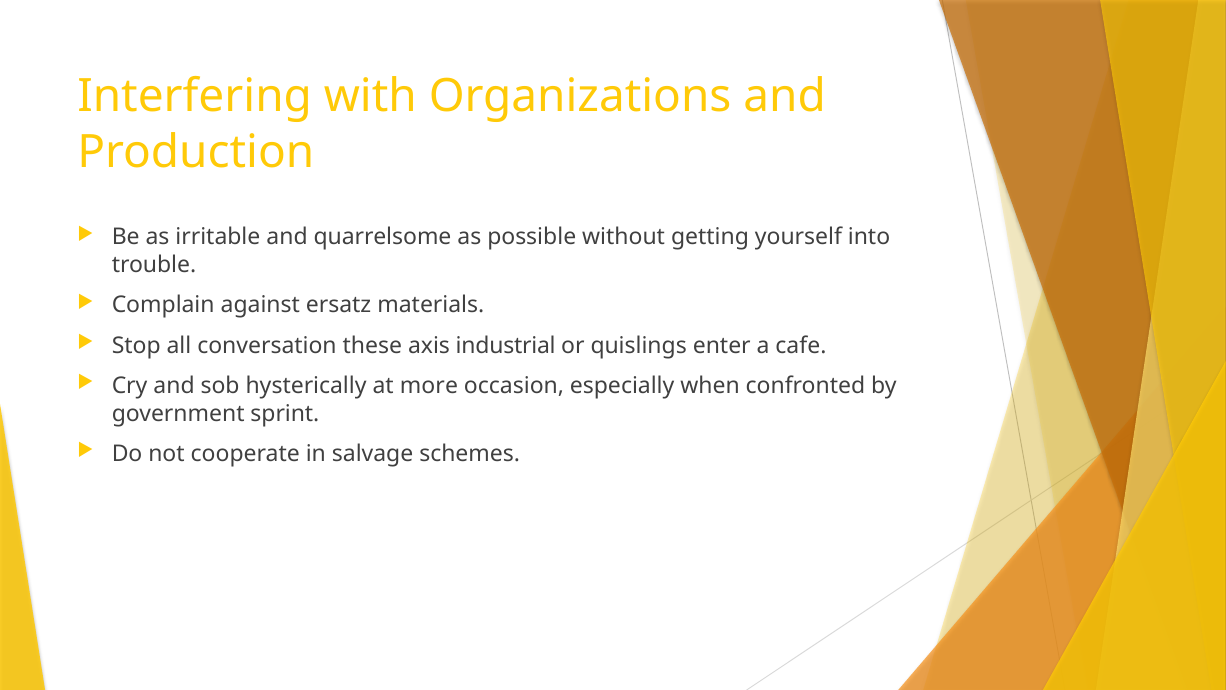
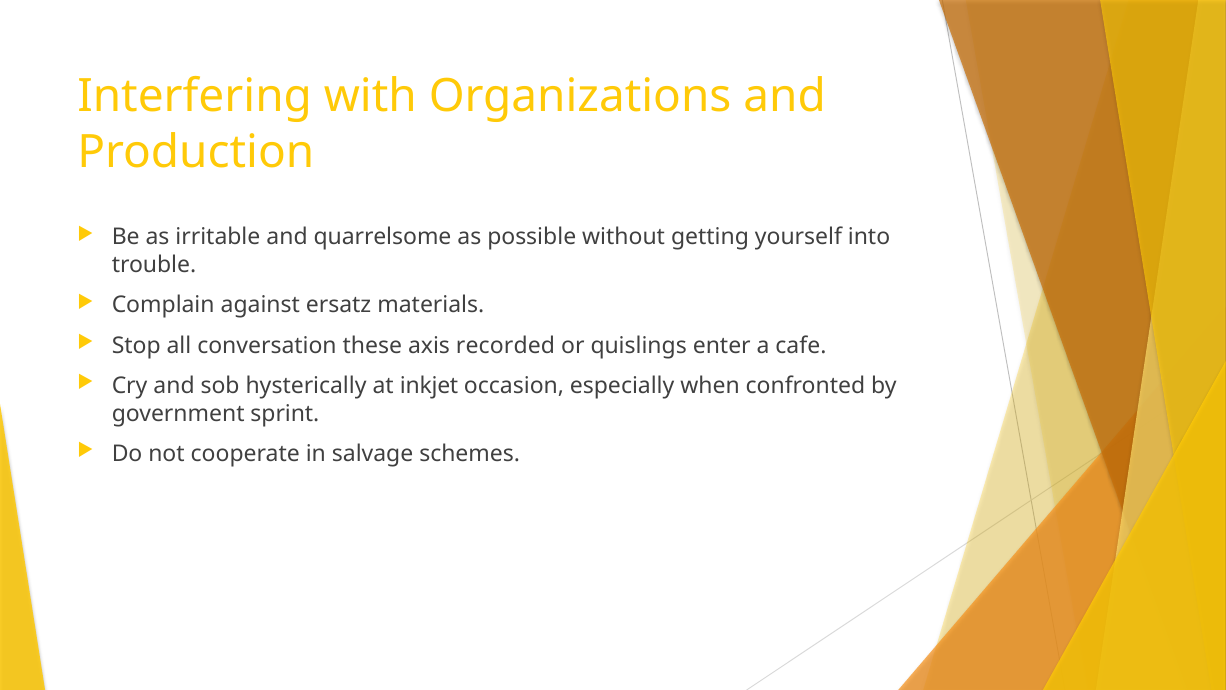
industrial: industrial -> recorded
more: more -> inkjet
